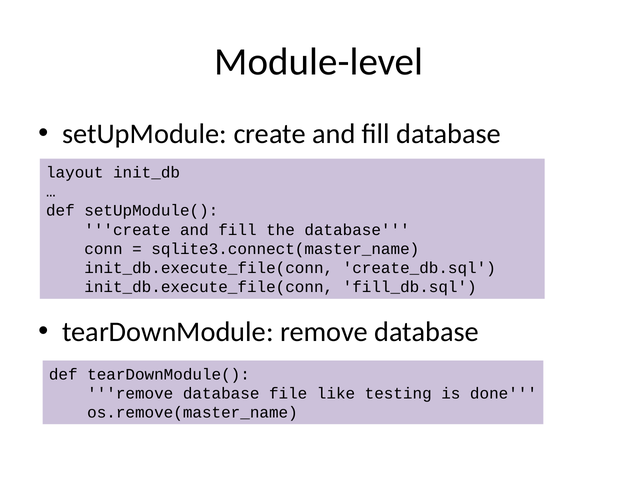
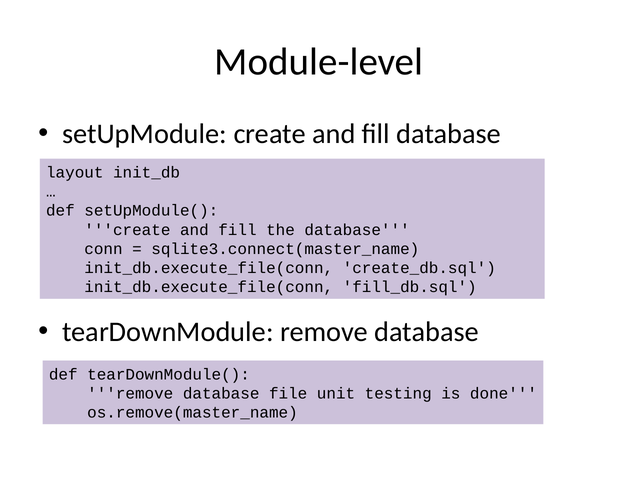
like: like -> unit
